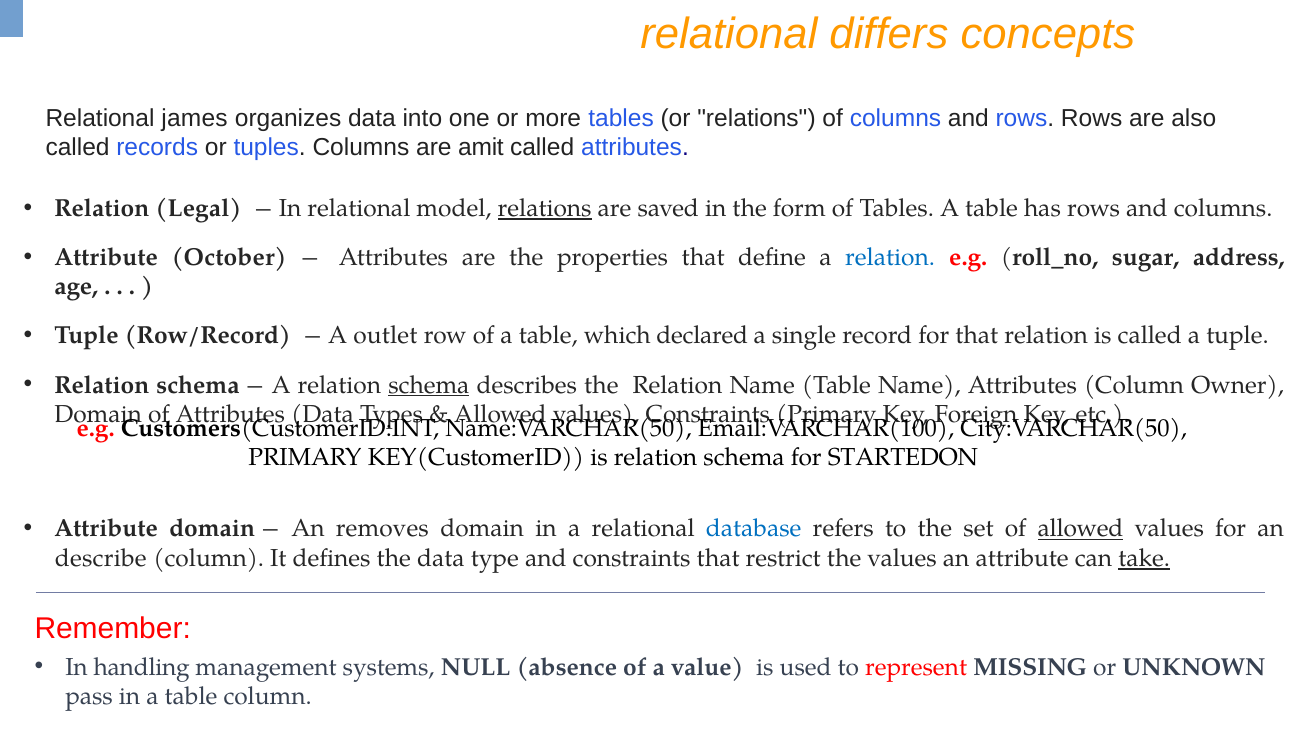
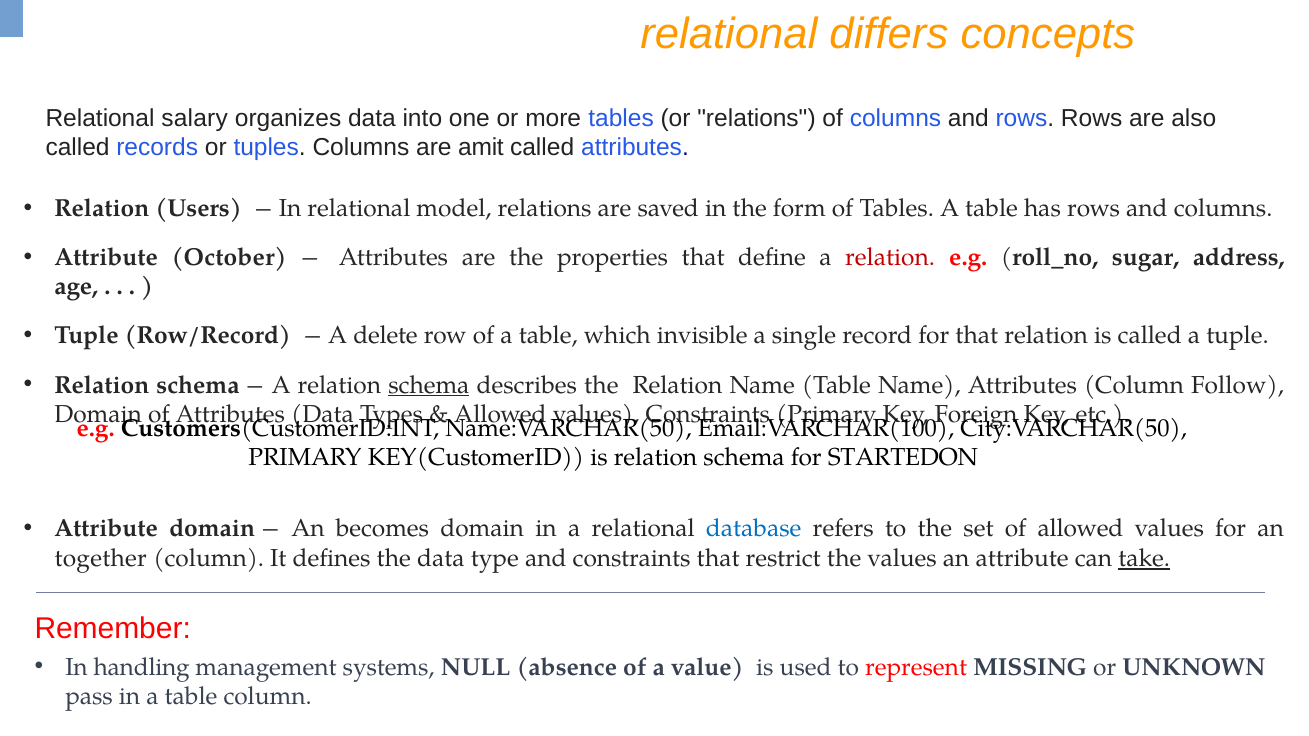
james: james -> salary
Legal: Legal -> Users
relations at (545, 208) underline: present -> none
relation at (890, 257) colour: blue -> red
outlet: outlet -> delete
declared: declared -> invisible
Owner: Owner -> Follow
removes: removes -> becomes
allowed at (1081, 529) underline: present -> none
describe: describe -> together
